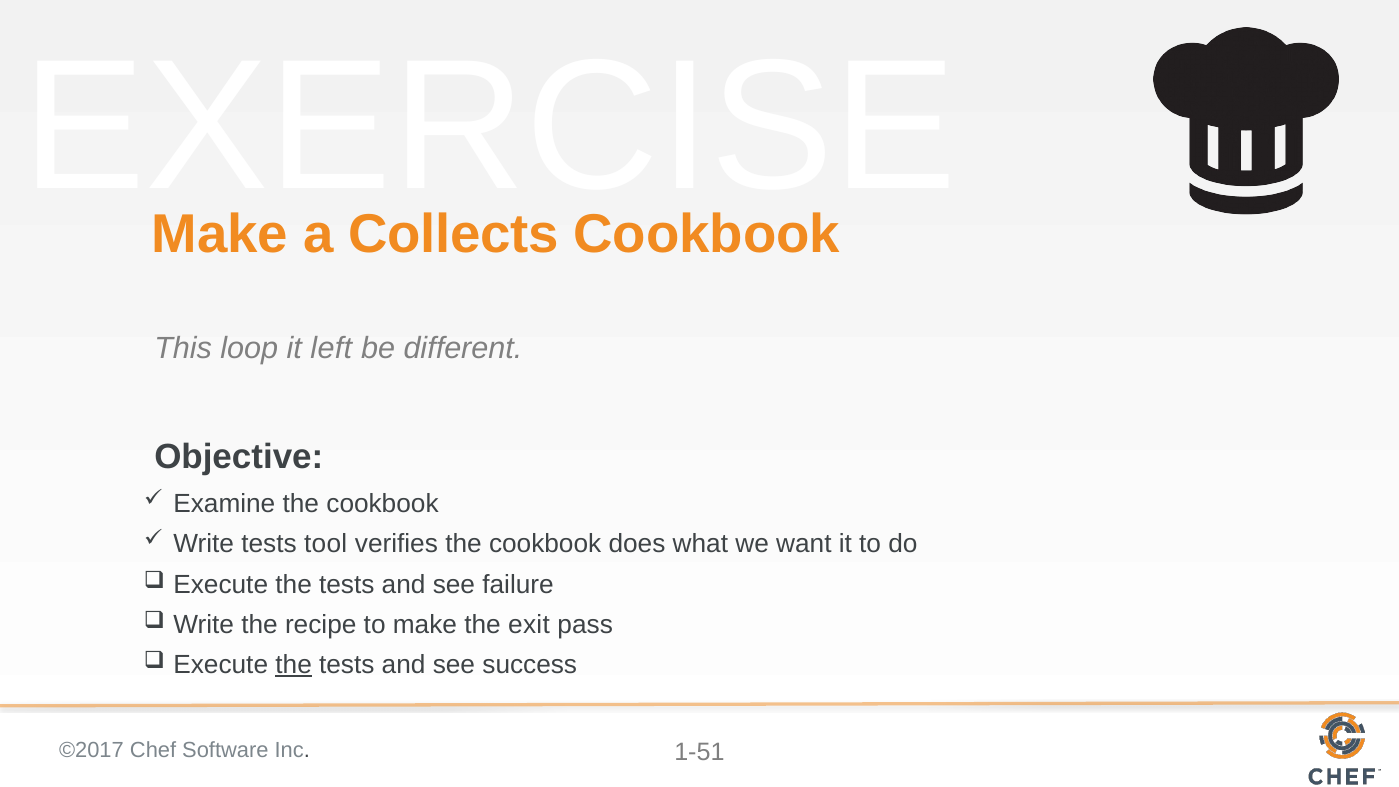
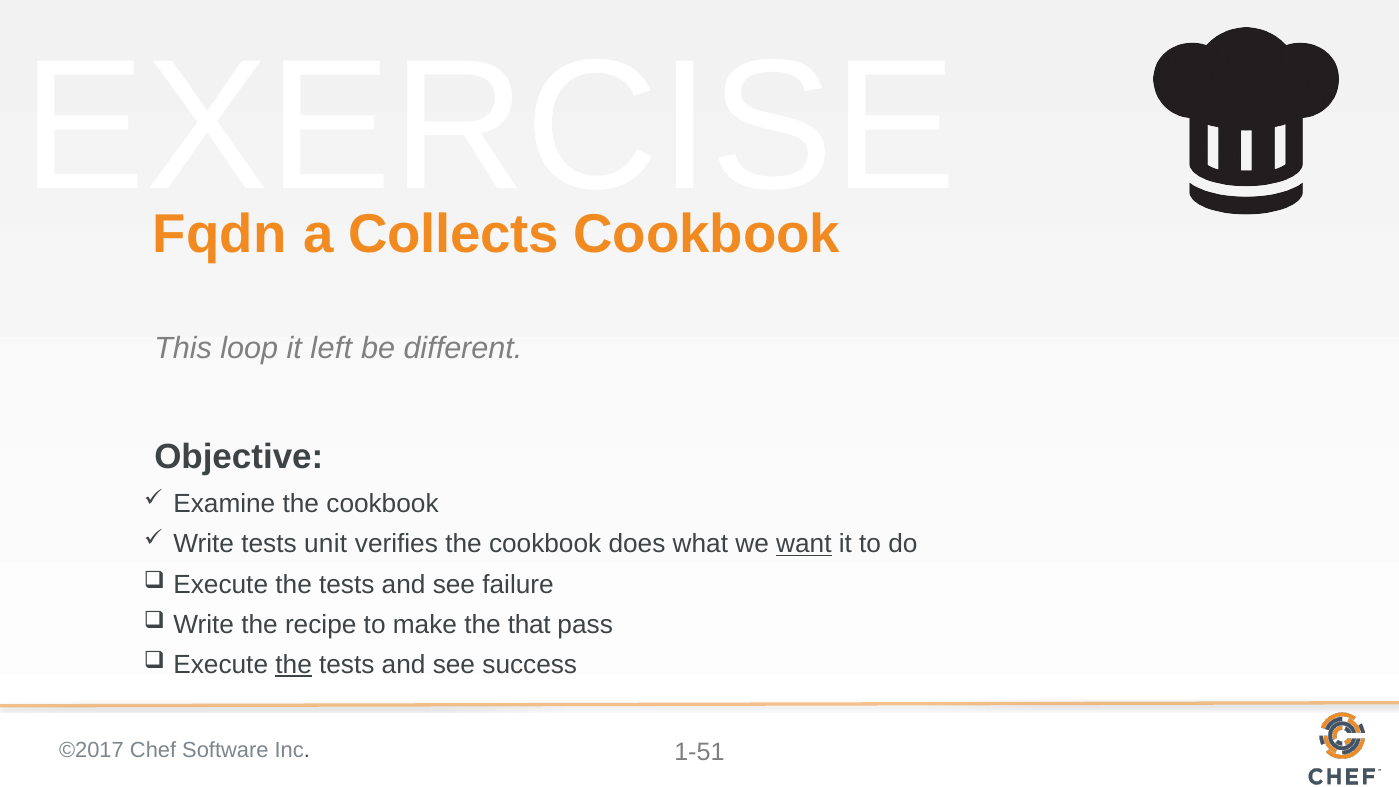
Make at (220, 234): Make -> Fqdn
tool: tool -> unit
want underline: none -> present
exit: exit -> that
